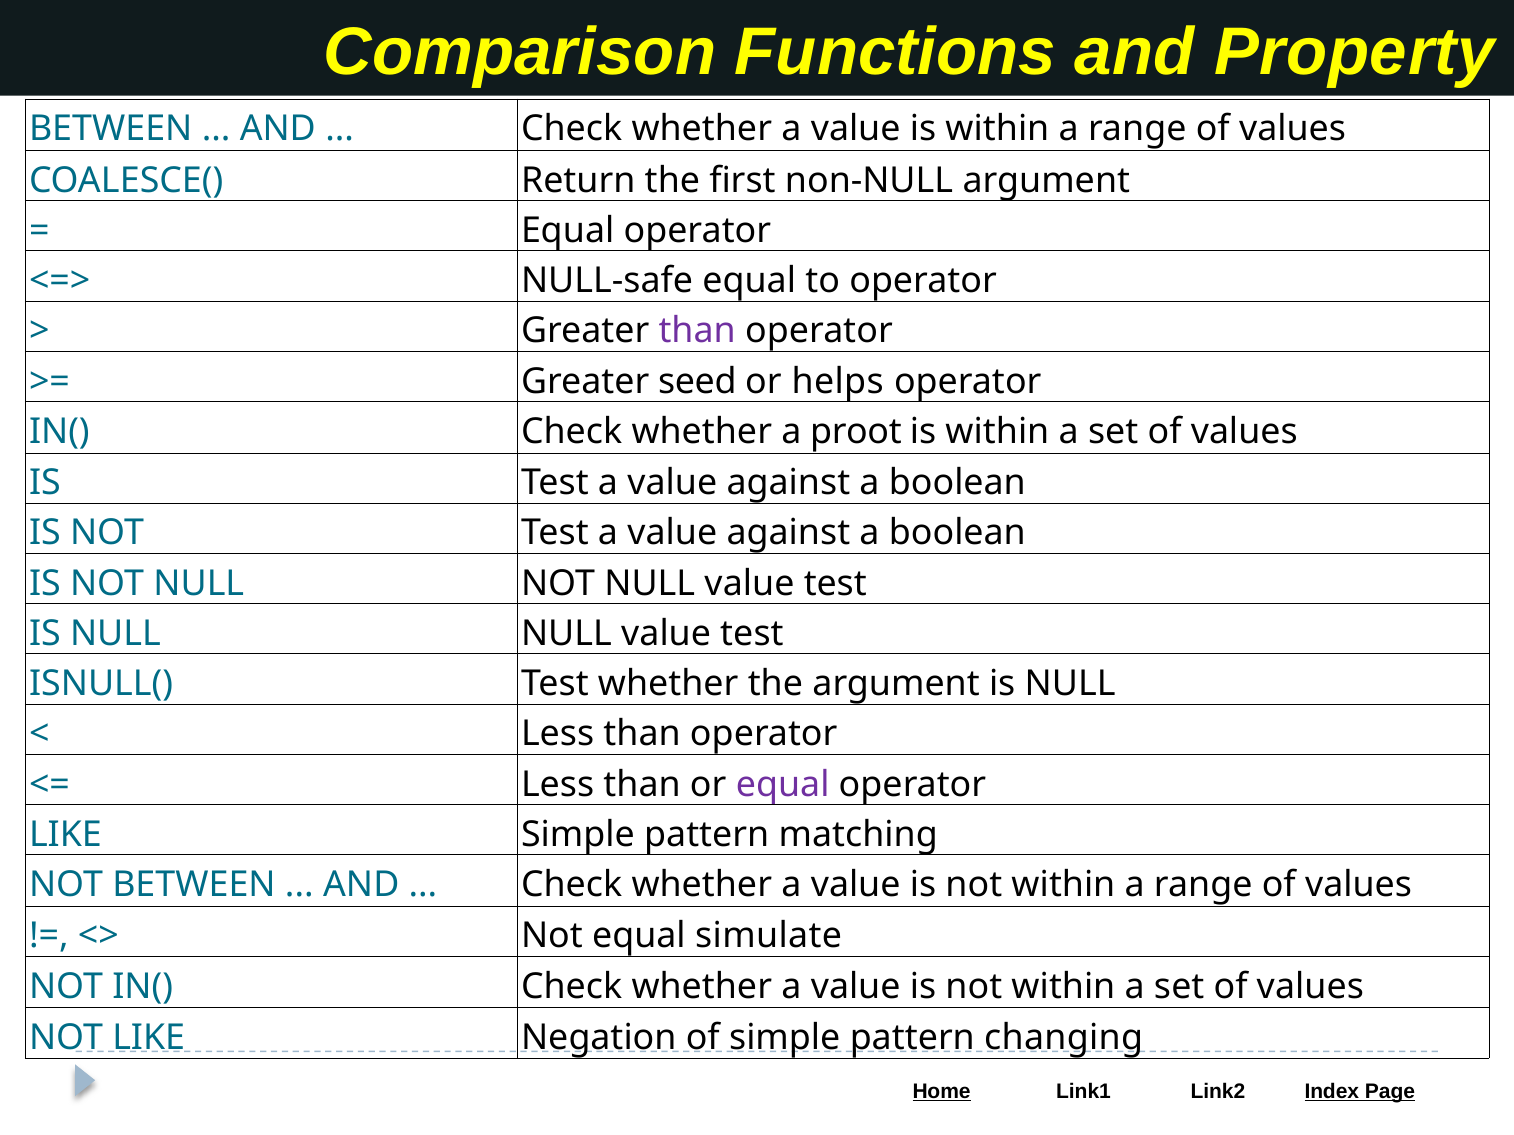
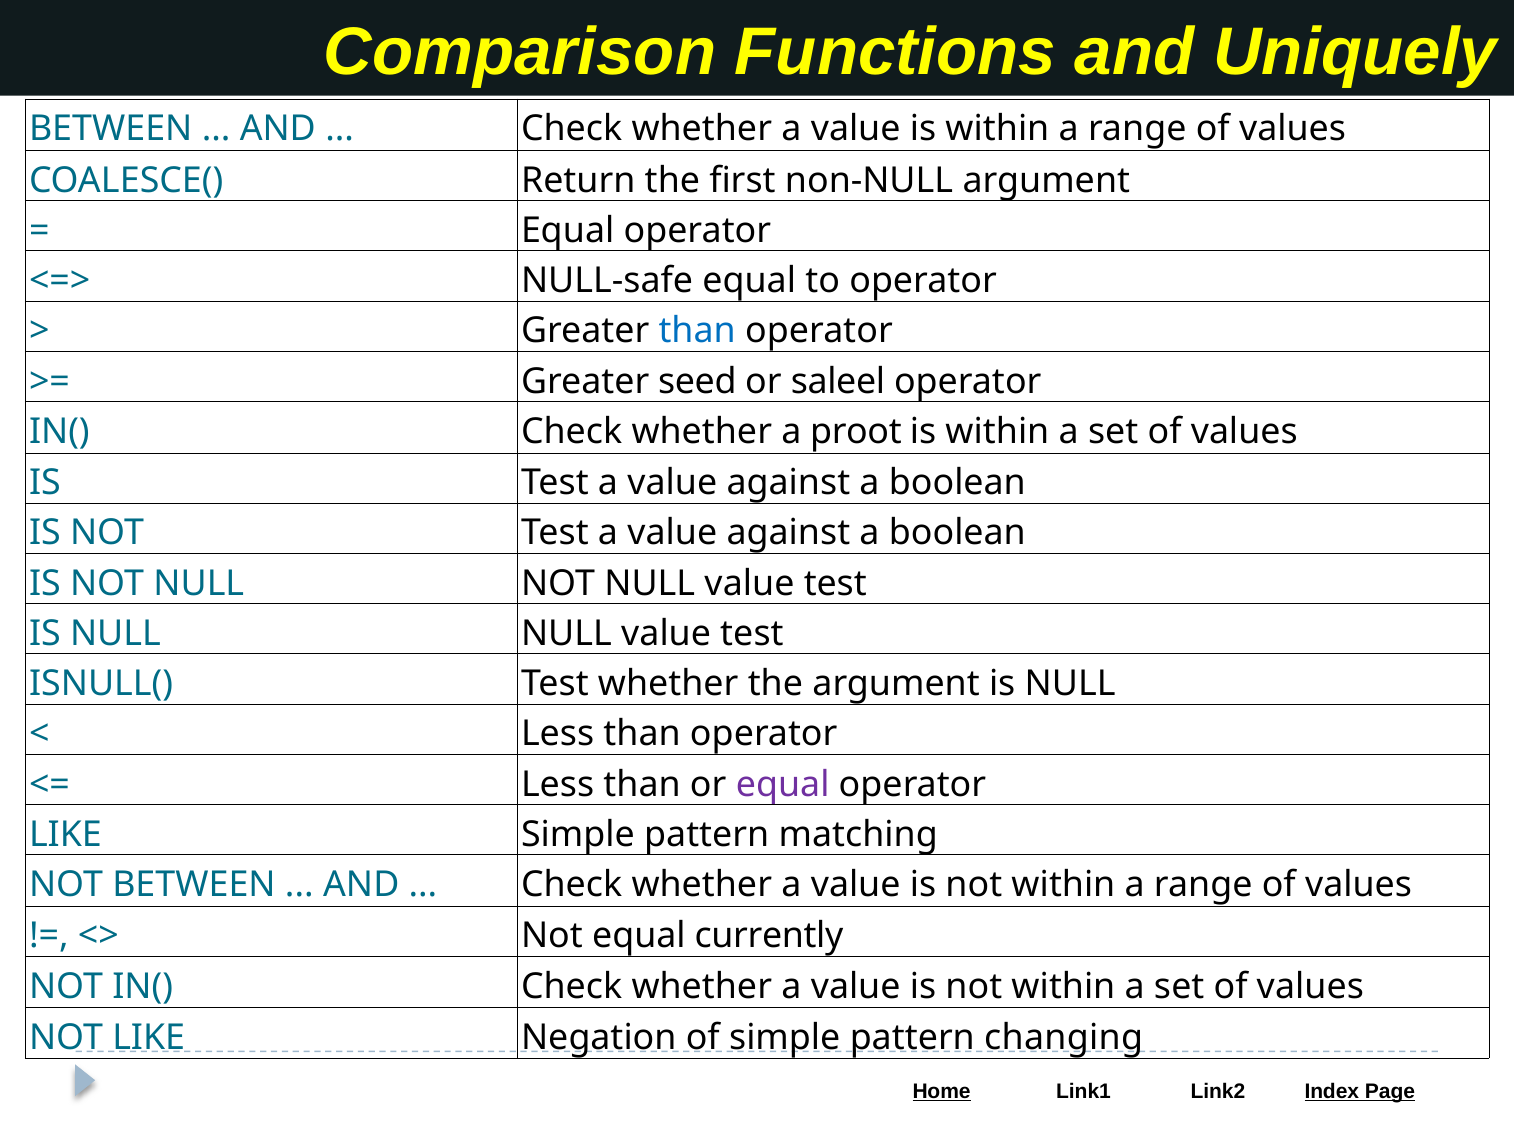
Property: Property -> Uniquely
than at (697, 331) colour: purple -> blue
helps: helps -> saleel
simulate: simulate -> currently
